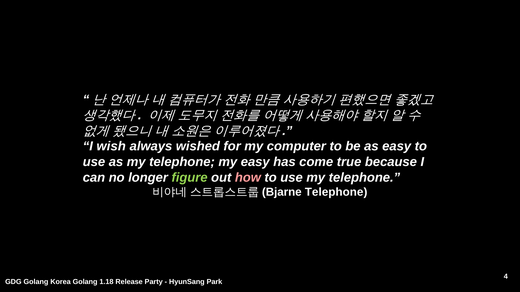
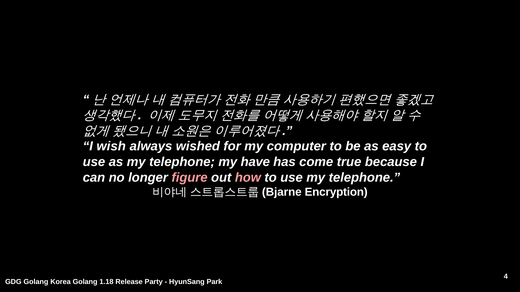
my easy: easy -> have
figure colour: light green -> pink
Telephone at (336, 192): Telephone -> Encryption
